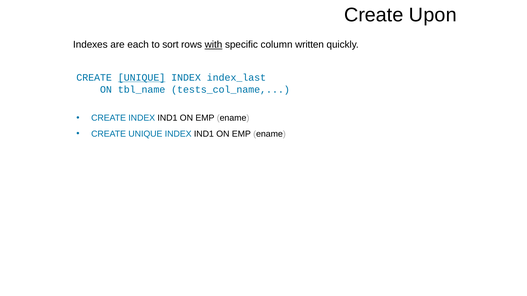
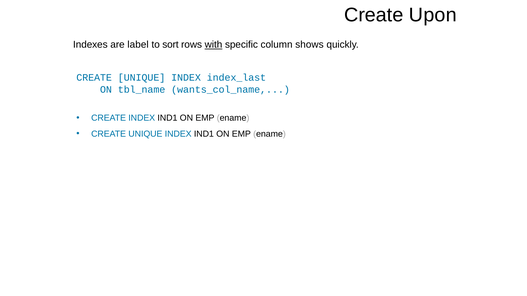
each: each -> label
written: written -> shows
UNIQUE at (142, 78) underline: present -> none
tests_col_name: tests_col_name -> wants_col_name
